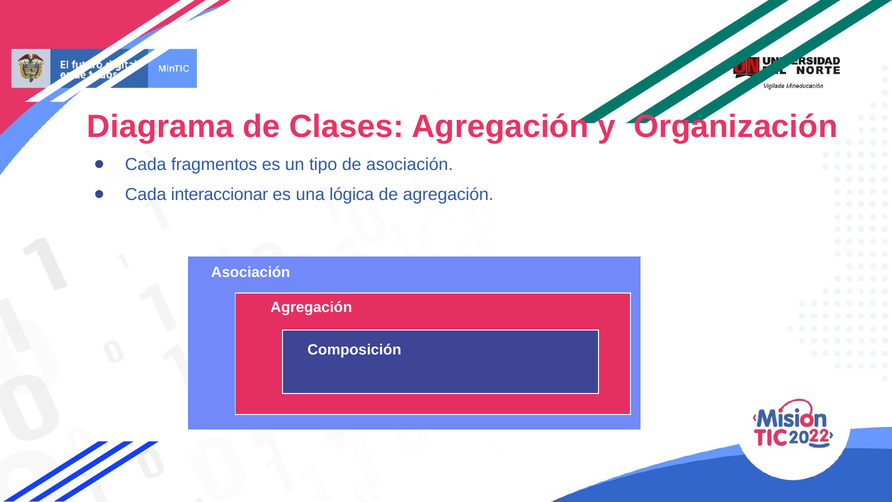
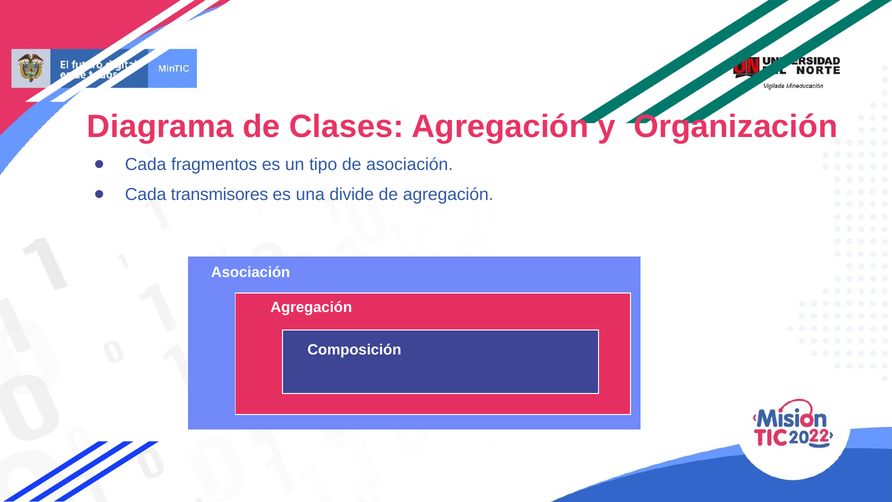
interaccionar: interaccionar -> transmisores
lógica: lógica -> divide
